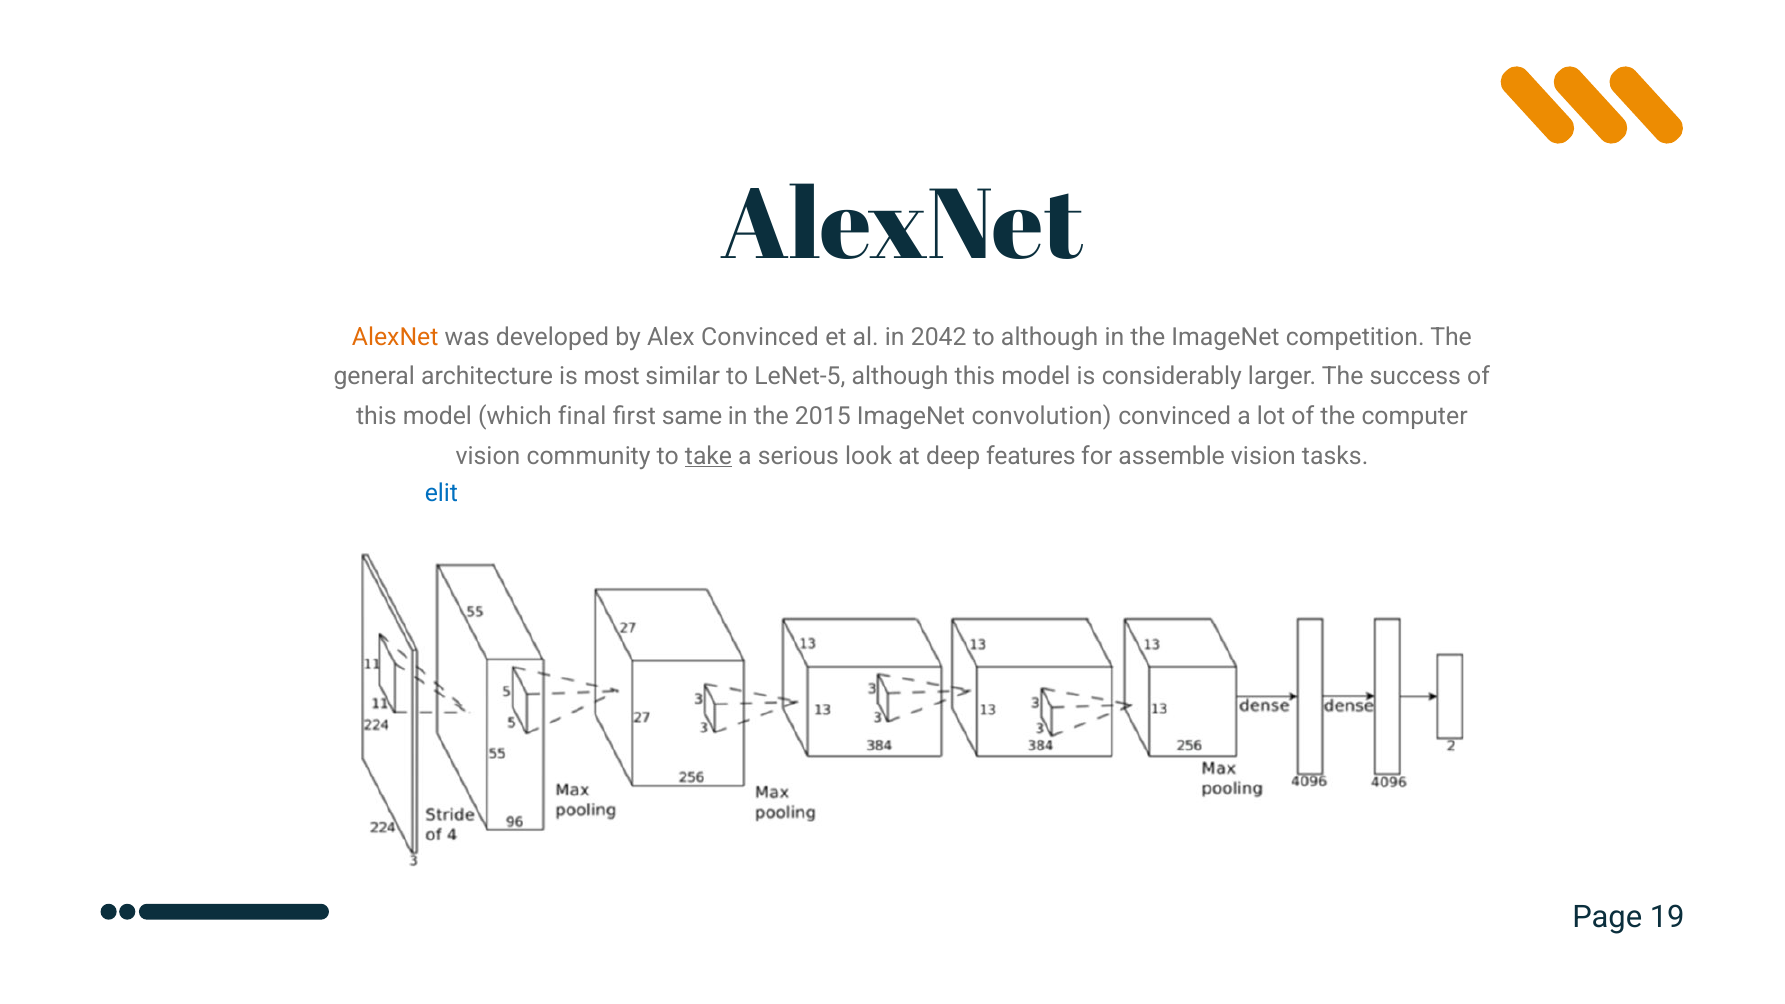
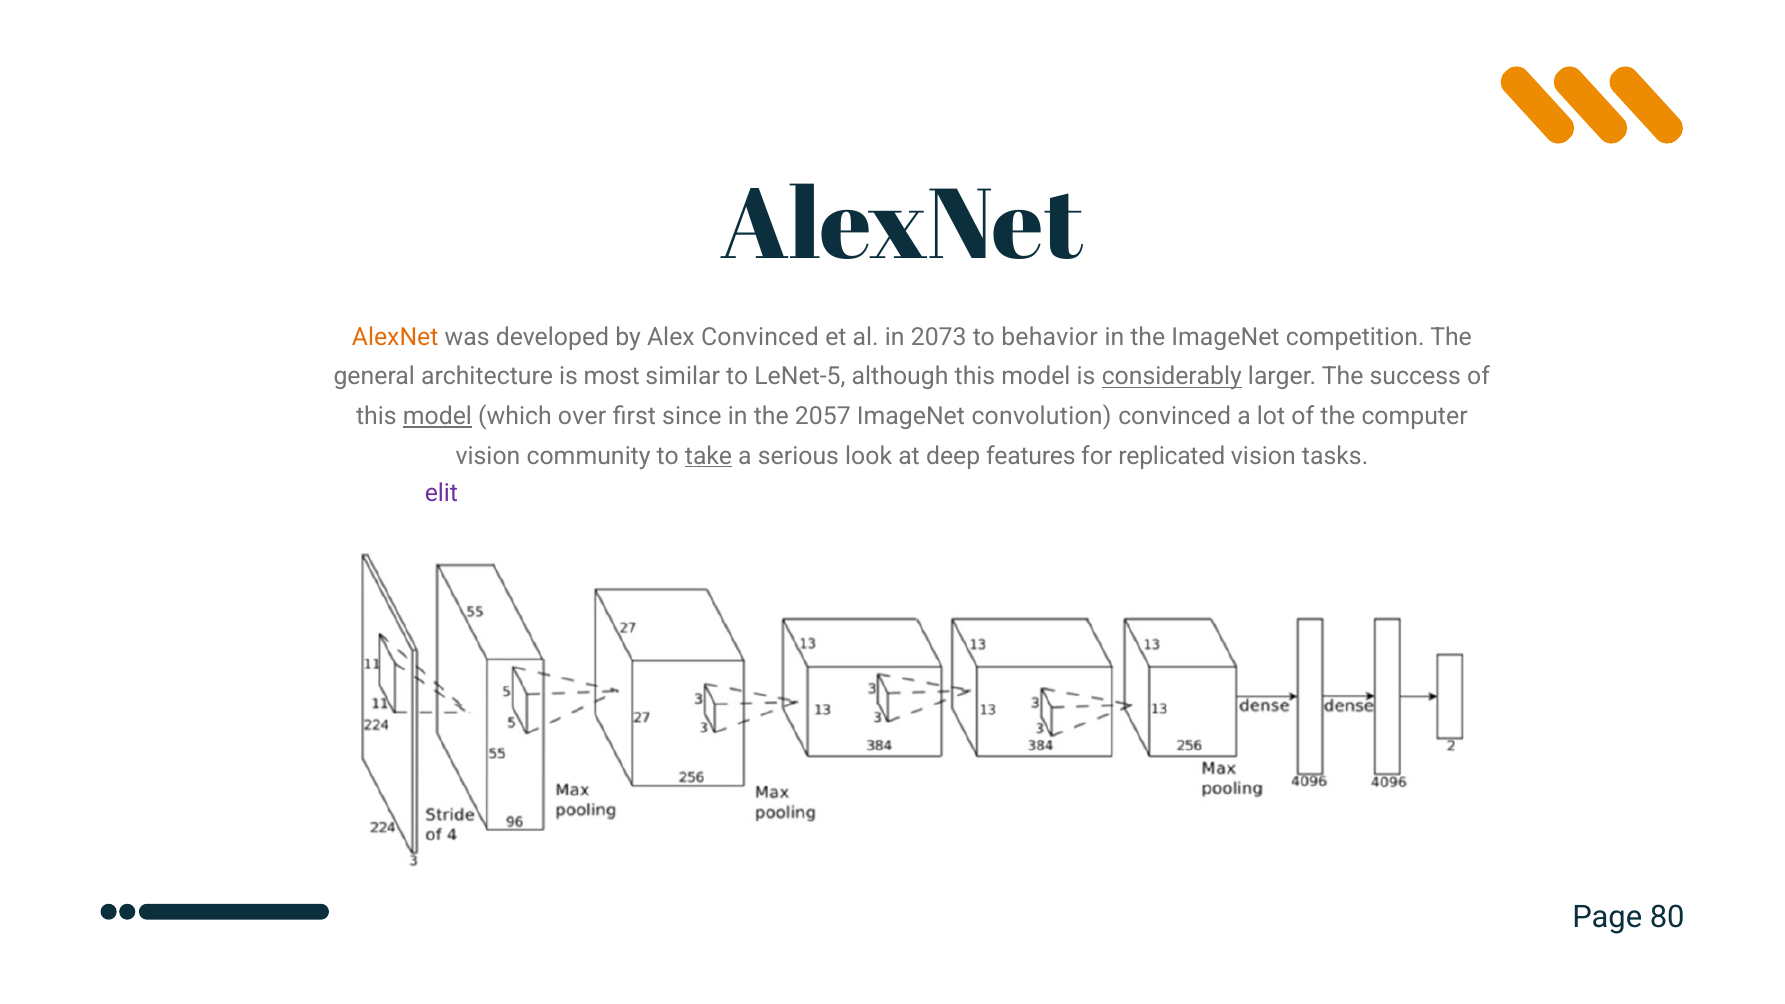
2042: 2042 -> 2073
to although: although -> behavior
considerably underline: none -> present
model at (437, 416) underline: none -> present
final: final -> over
same: same -> since
2015: 2015 -> 2057
assemble: assemble -> replicated
elit at (441, 494) colour: blue -> purple
19: 19 -> 80
